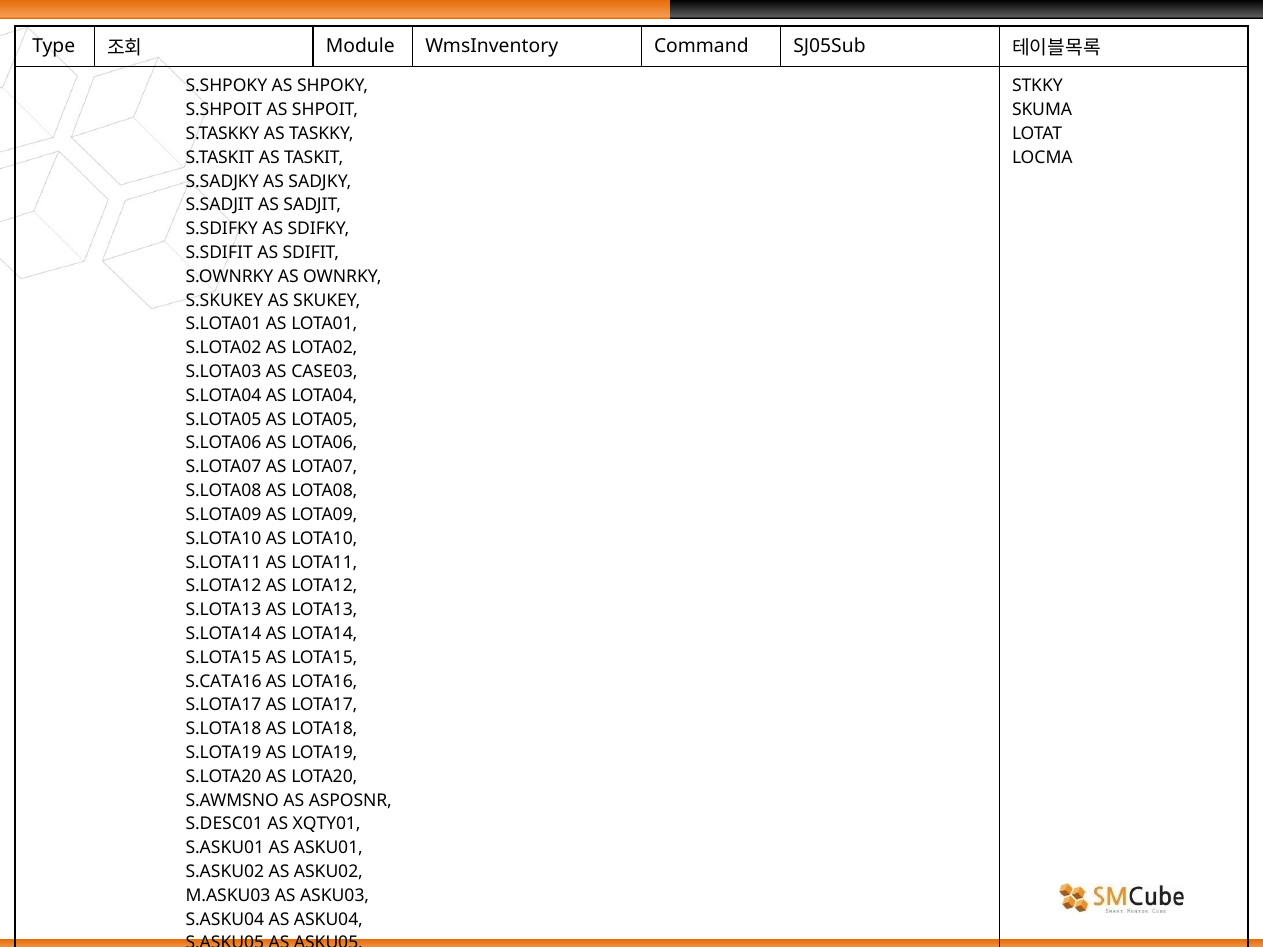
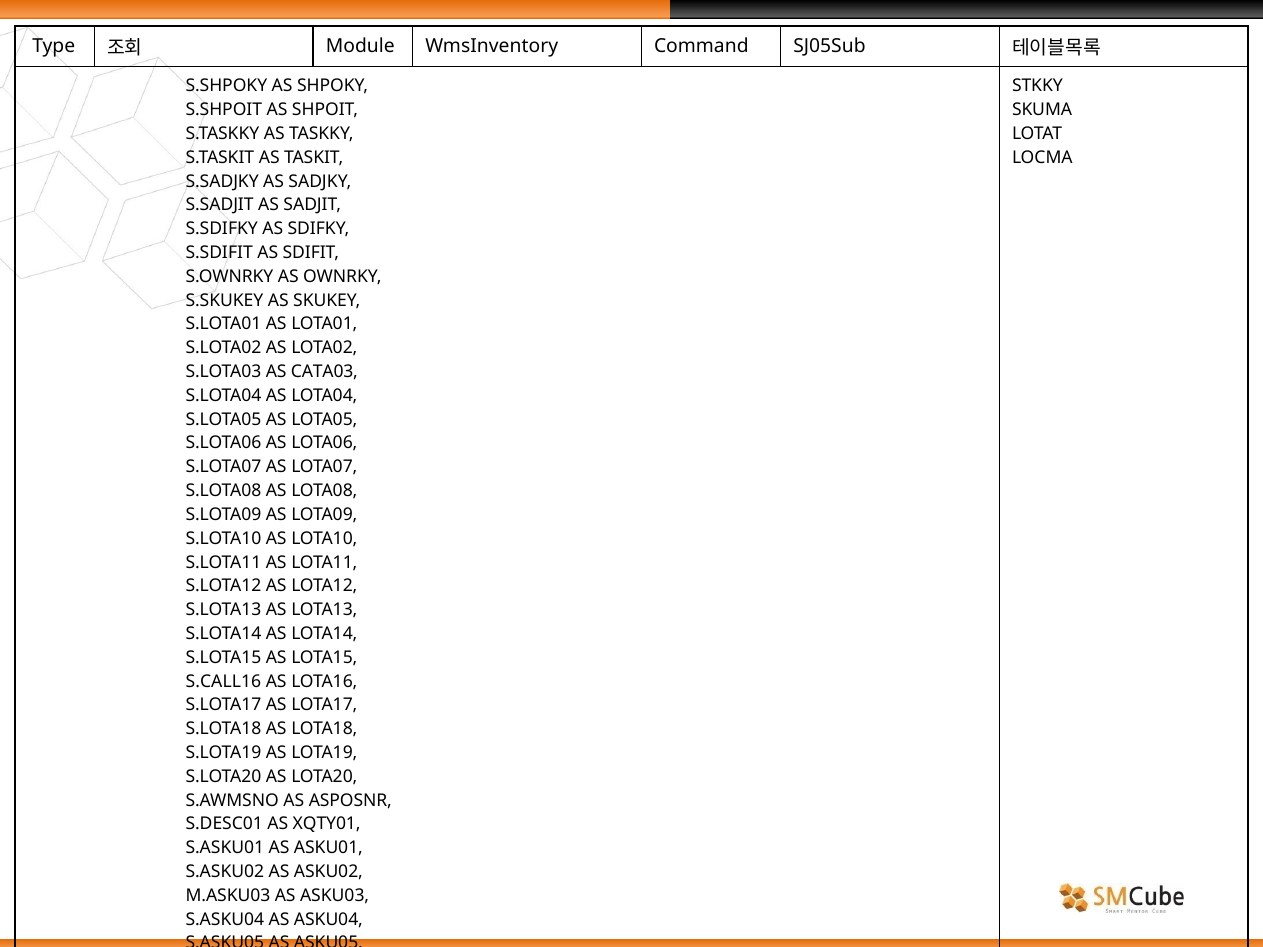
CASE03: CASE03 -> CATA03
S.CATA16: S.CATA16 -> S.CALL16
